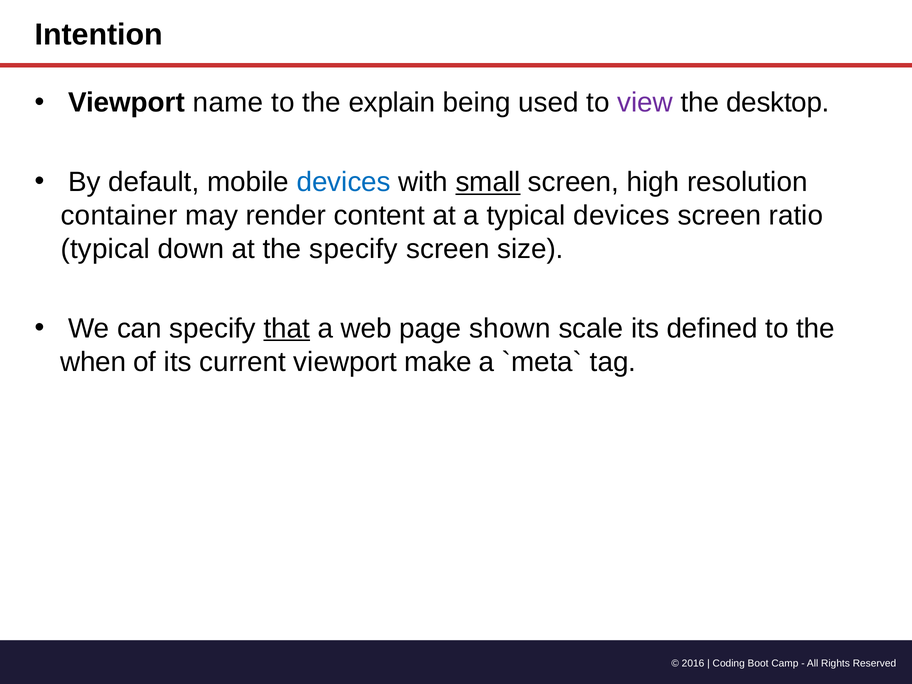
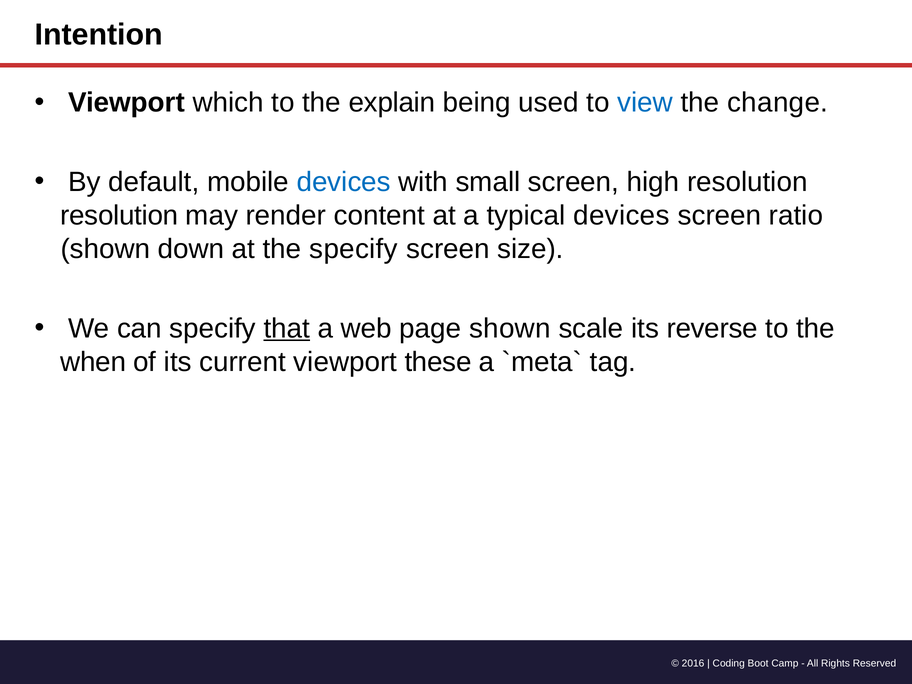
name: name -> which
view colour: purple -> blue
desktop: desktop -> change
small underline: present -> none
container at (119, 216): container -> resolution
typical at (105, 249): typical -> shown
defined: defined -> reverse
make: make -> these
